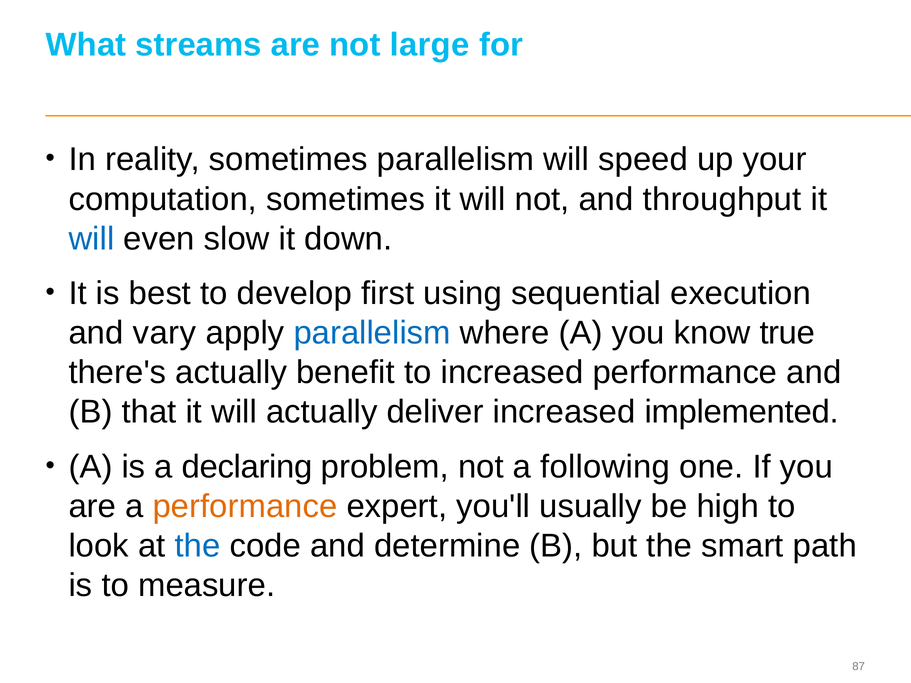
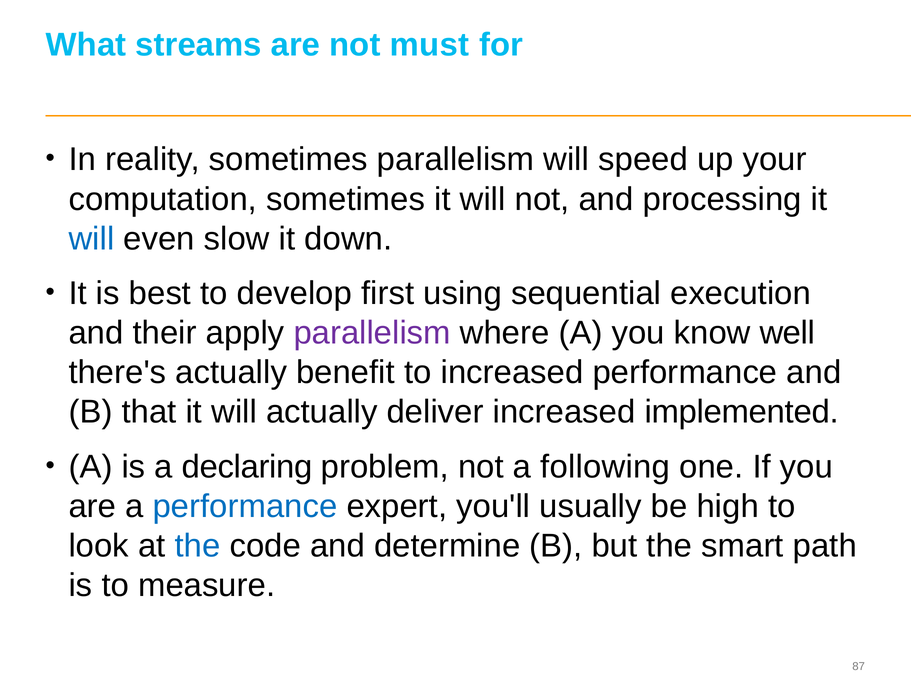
large: large -> must
throughput: throughput -> processing
vary: vary -> their
parallelism at (372, 333) colour: blue -> purple
true: true -> well
performance at (245, 507) colour: orange -> blue
